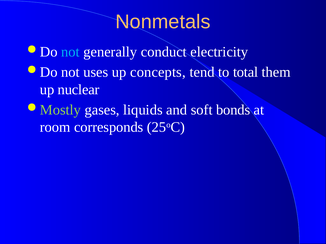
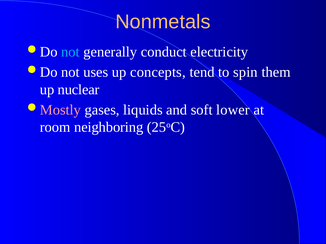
total: total -> spin
Mostly colour: light green -> pink
bonds: bonds -> lower
corresponds: corresponds -> neighboring
